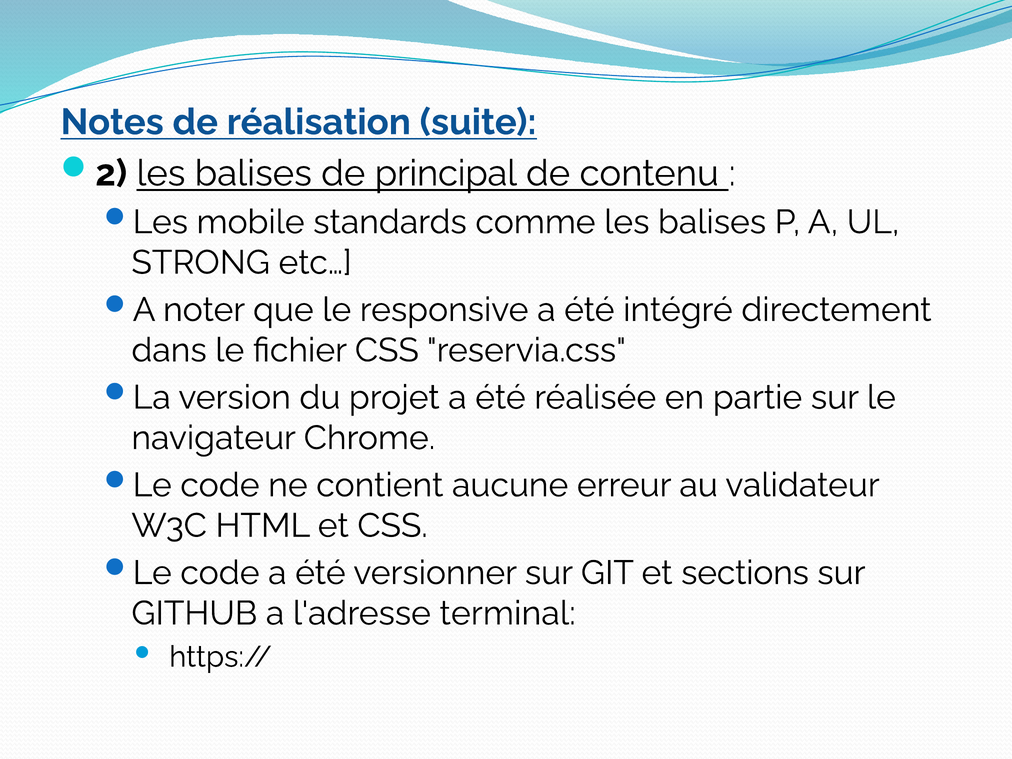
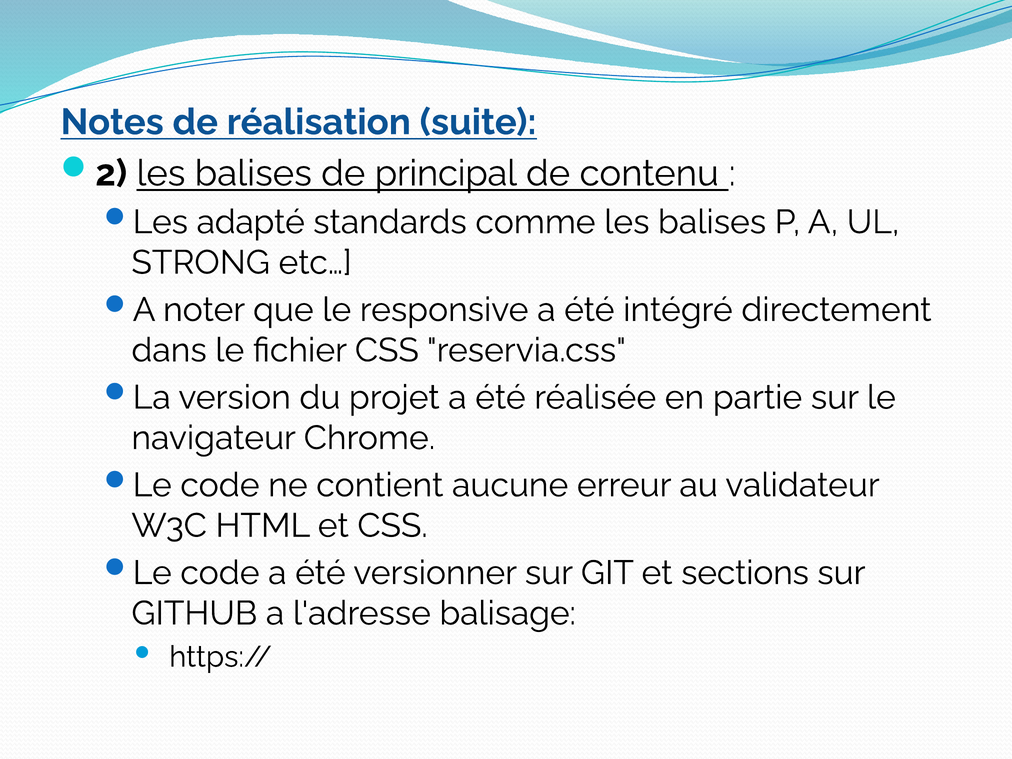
mobile: mobile -> adapté
terminal: terminal -> balisage
